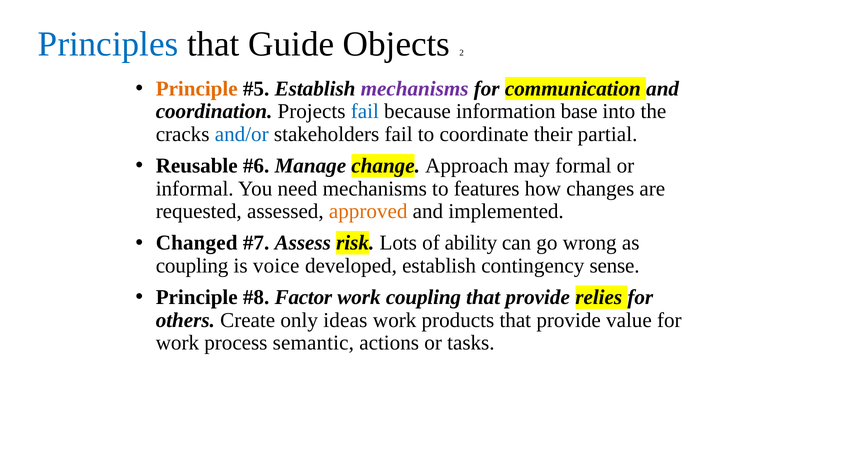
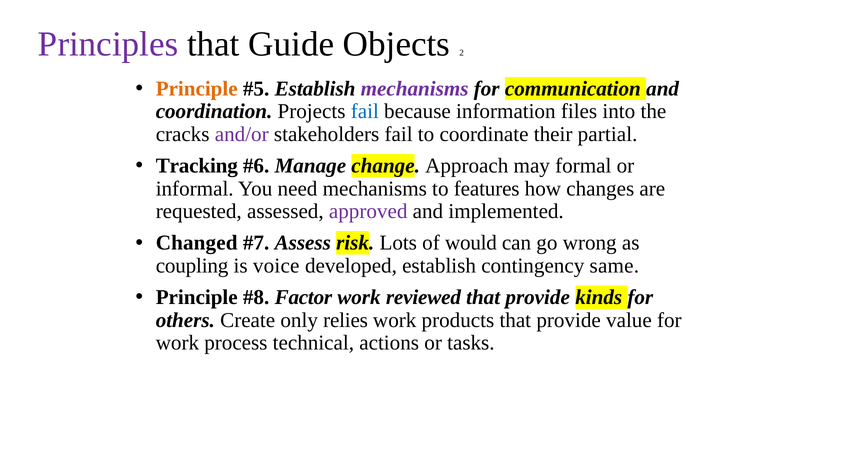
Principles colour: blue -> purple
base: base -> files
and/or colour: blue -> purple
Reusable: Reusable -> Tracking
approved colour: orange -> purple
ability: ability -> would
sense: sense -> same
work coupling: coupling -> reviewed
relies: relies -> kinds
ideas: ideas -> relies
semantic: semantic -> technical
